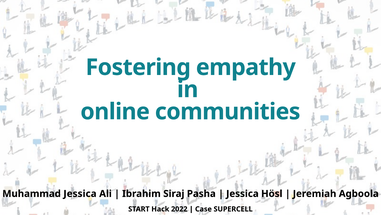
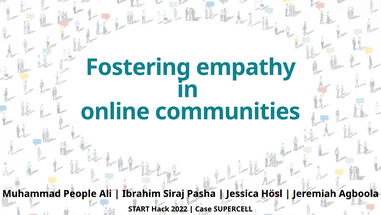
Muhammad Jessica: Jessica -> People
